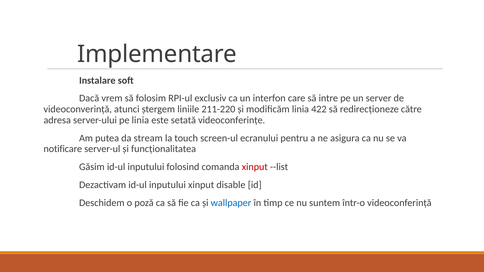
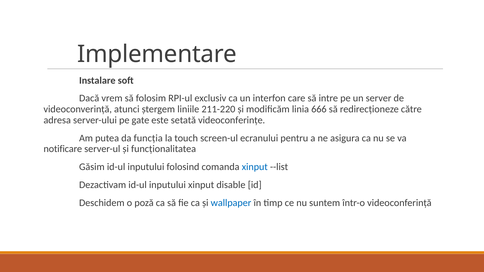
422: 422 -> 666
pe linia: linia -> gate
stream: stream -> funcția
xinput at (255, 167) colour: red -> blue
